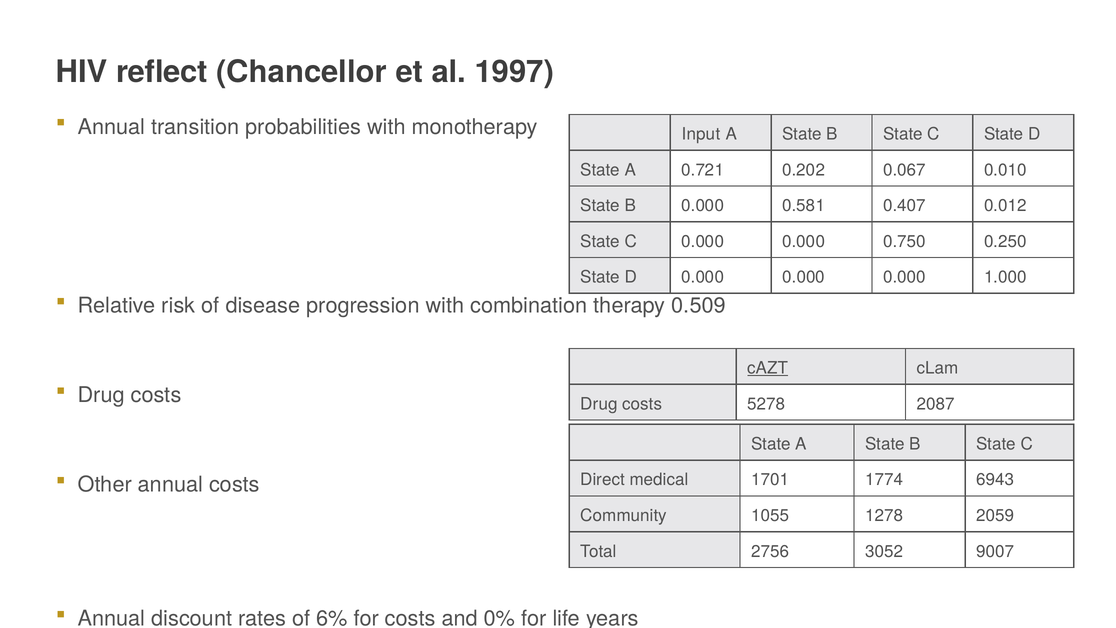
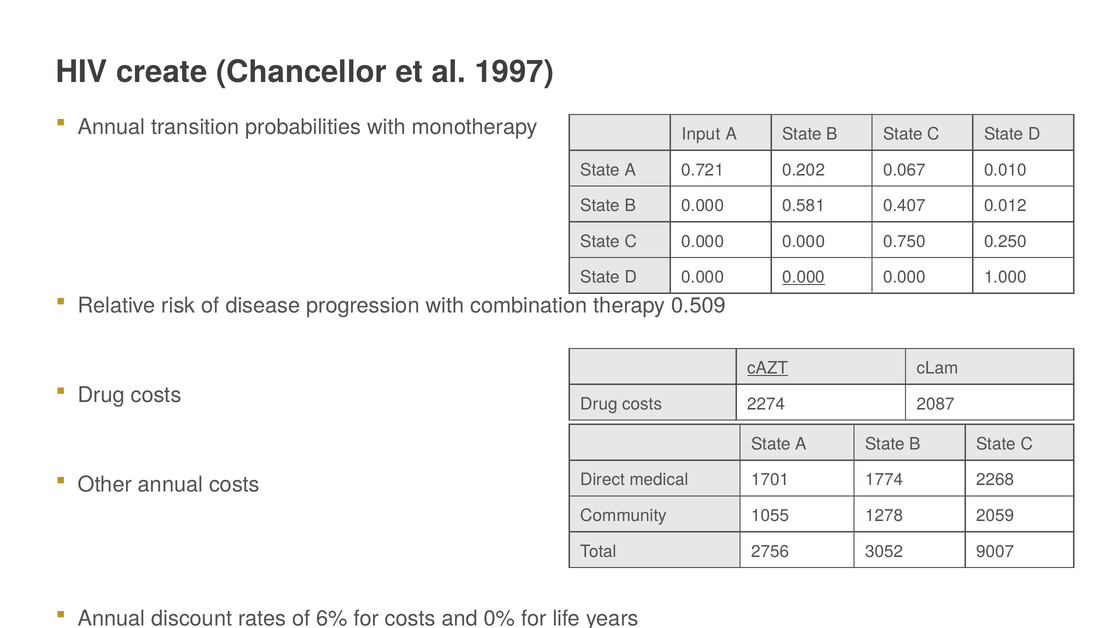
reflect: reflect -> create
0.000 at (804, 277) underline: none -> present
5278: 5278 -> 2274
6943: 6943 -> 2268
